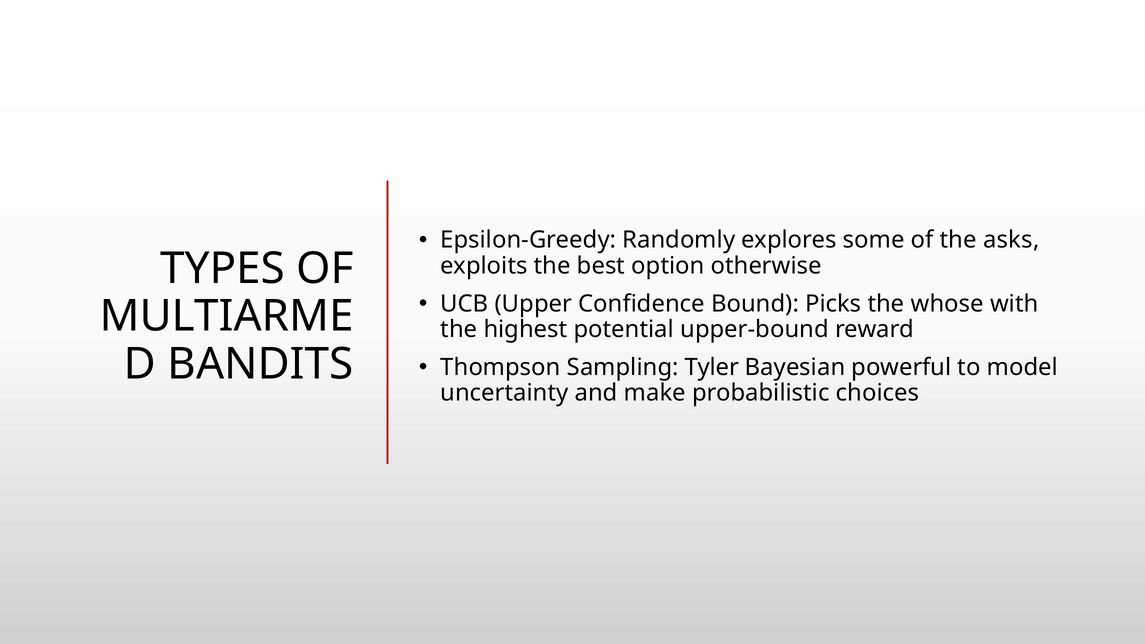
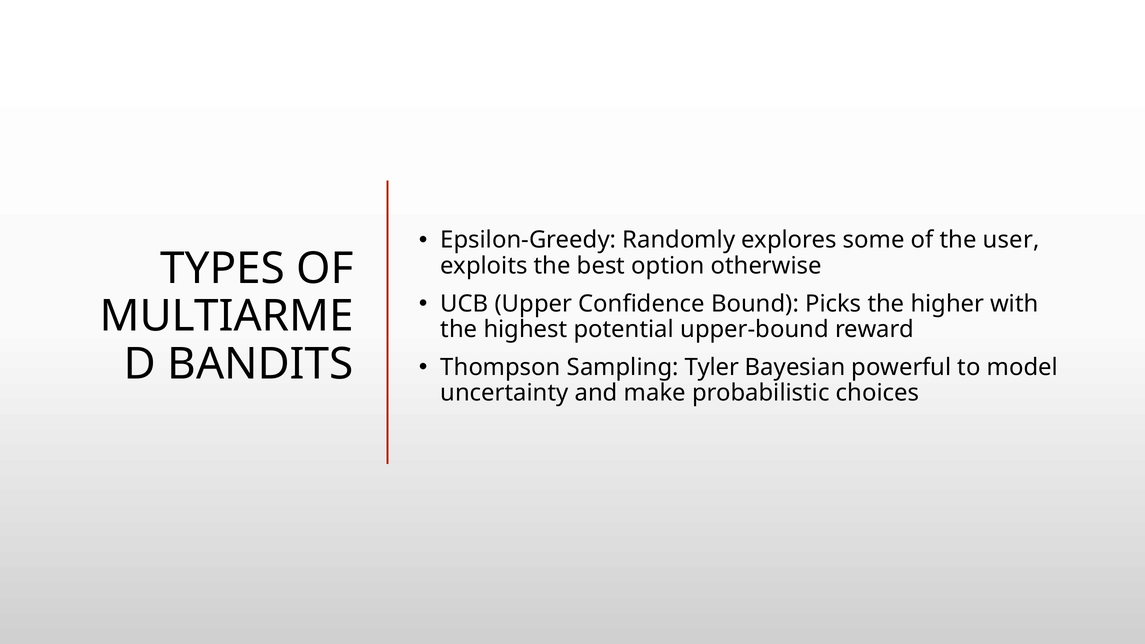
asks: asks -> user
whose: whose -> higher
